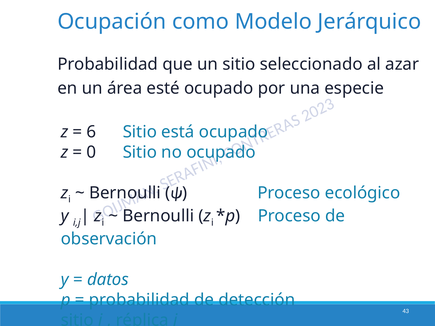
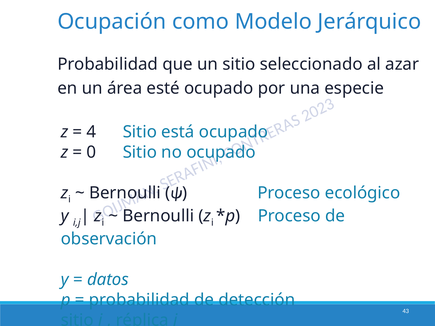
6: 6 -> 4
